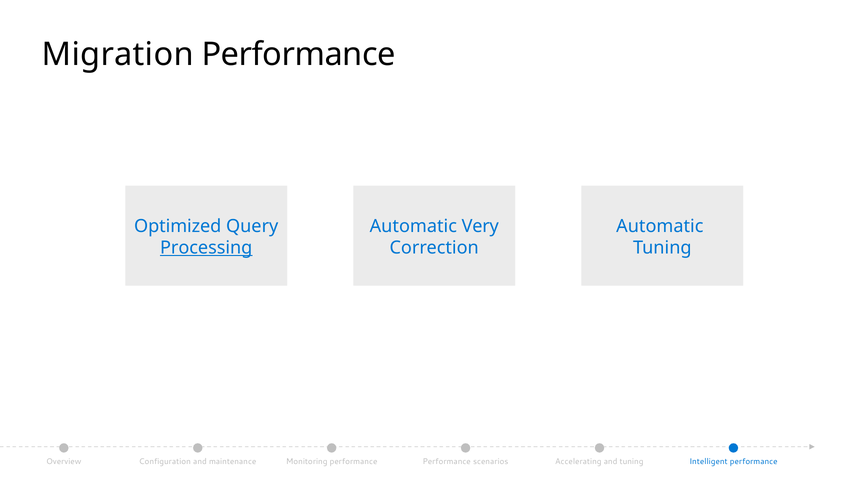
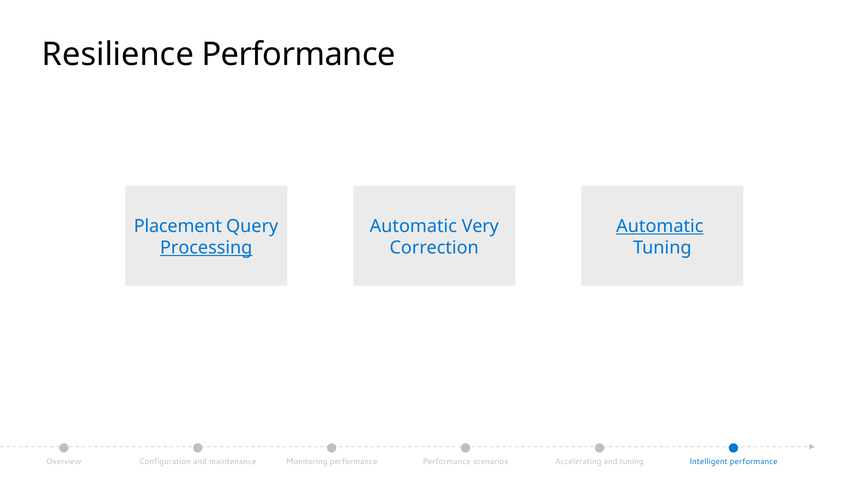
Migration: Migration -> Resilience
Optimized: Optimized -> Placement
Automatic at (660, 226) underline: none -> present
